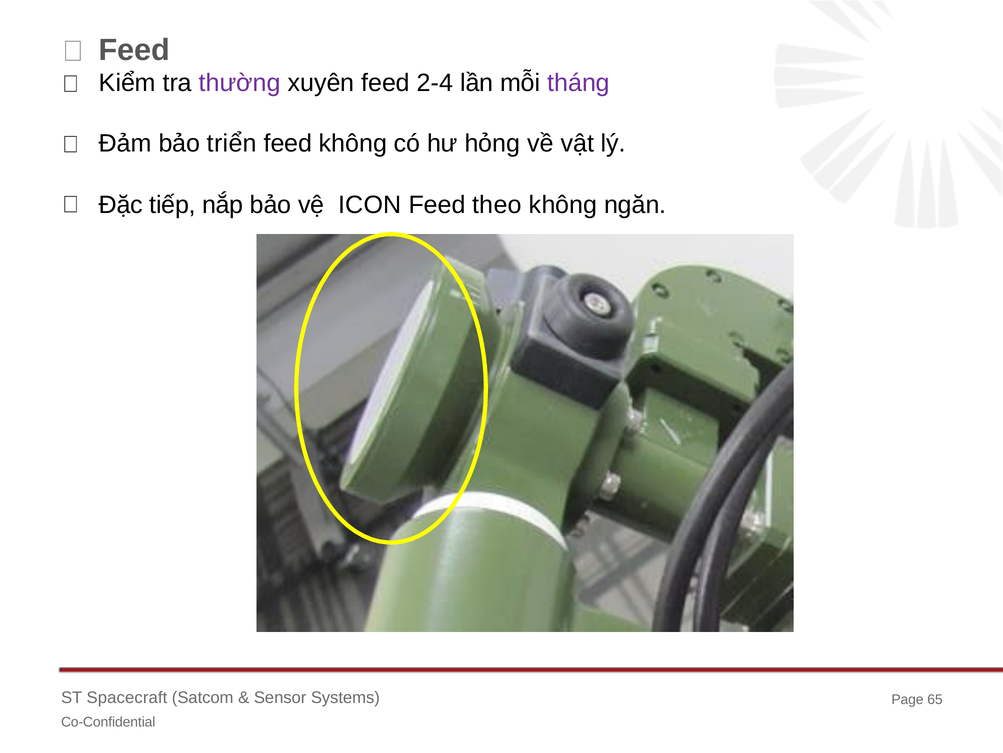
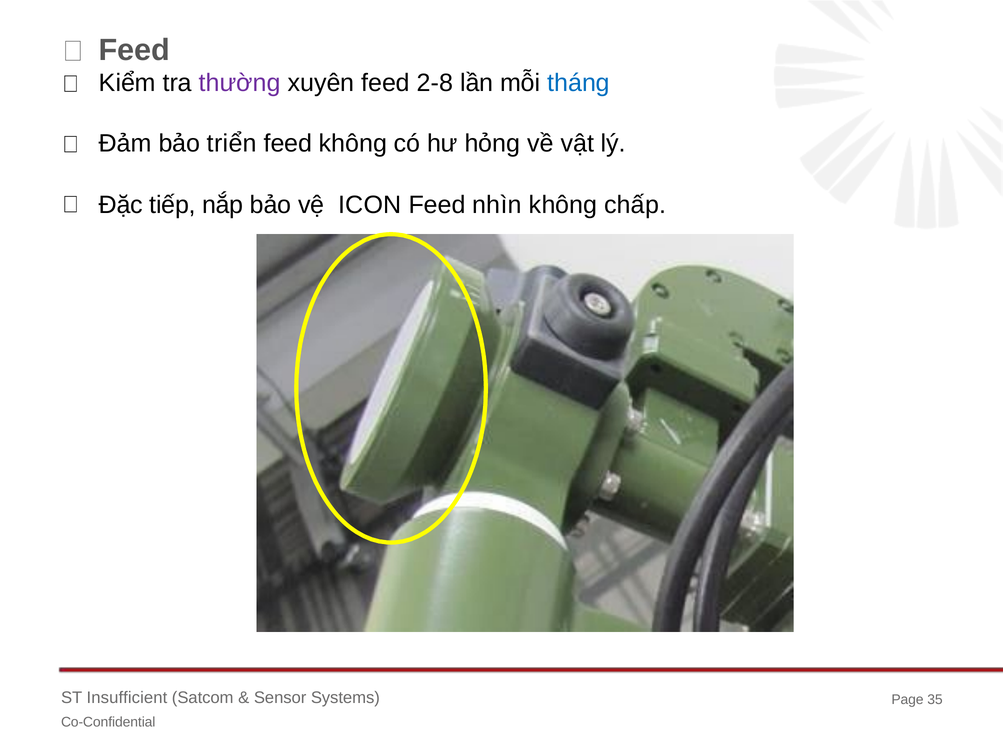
2-4: 2-4 -> 2-8
tháng colour: purple -> blue
theo: theo -> nhìn
ngăn: ngăn -> chấp
Spacecraft: Spacecraft -> Insufficient
65: 65 -> 35
